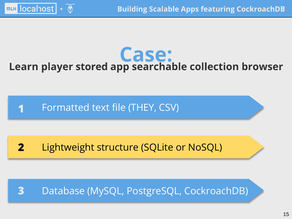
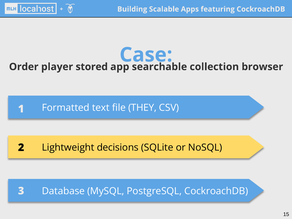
Learn: Learn -> Order
structure: structure -> decisions
